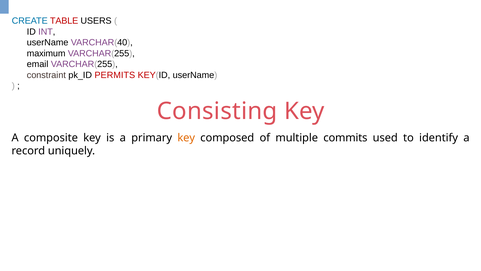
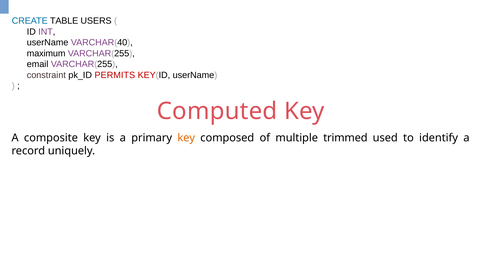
TABLE colour: red -> black
Consisting: Consisting -> Computed
commits: commits -> trimmed
